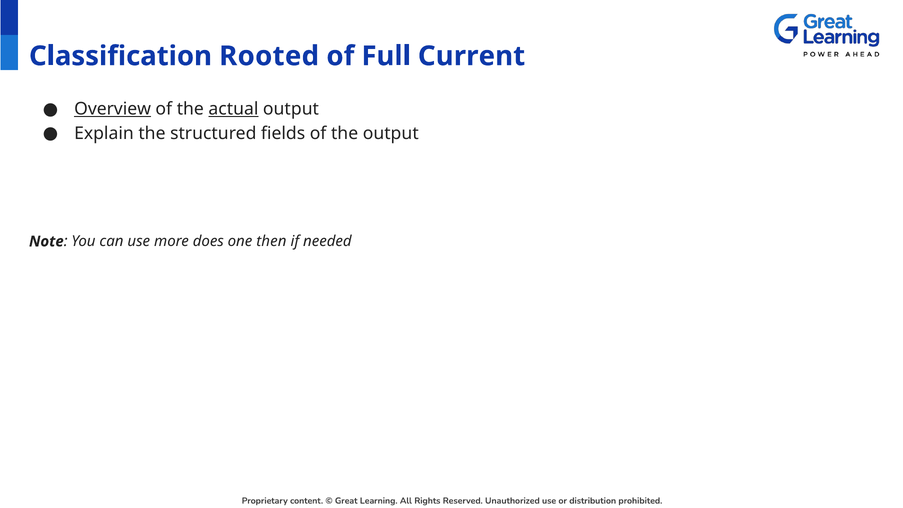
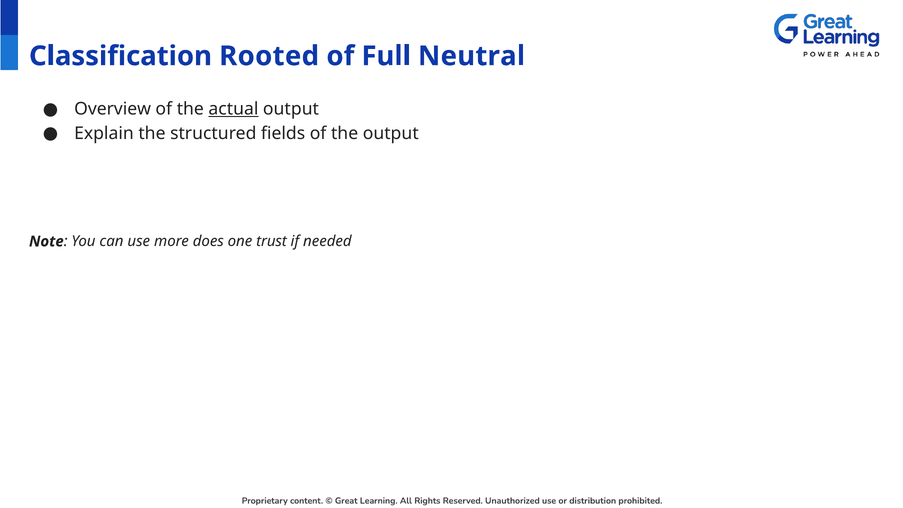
Current: Current -> Neutral
Overview underline: present -> none
then: then -> trust
